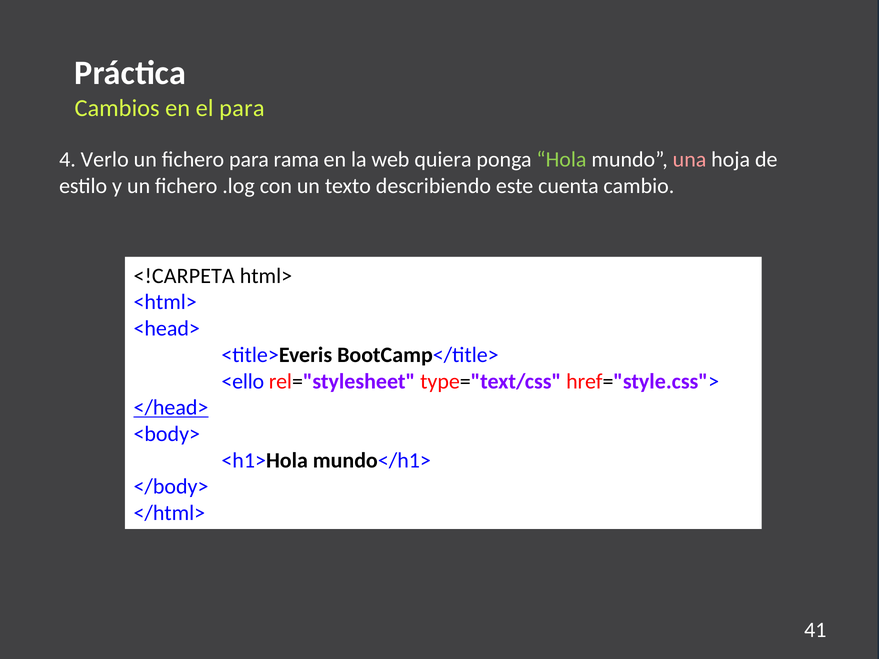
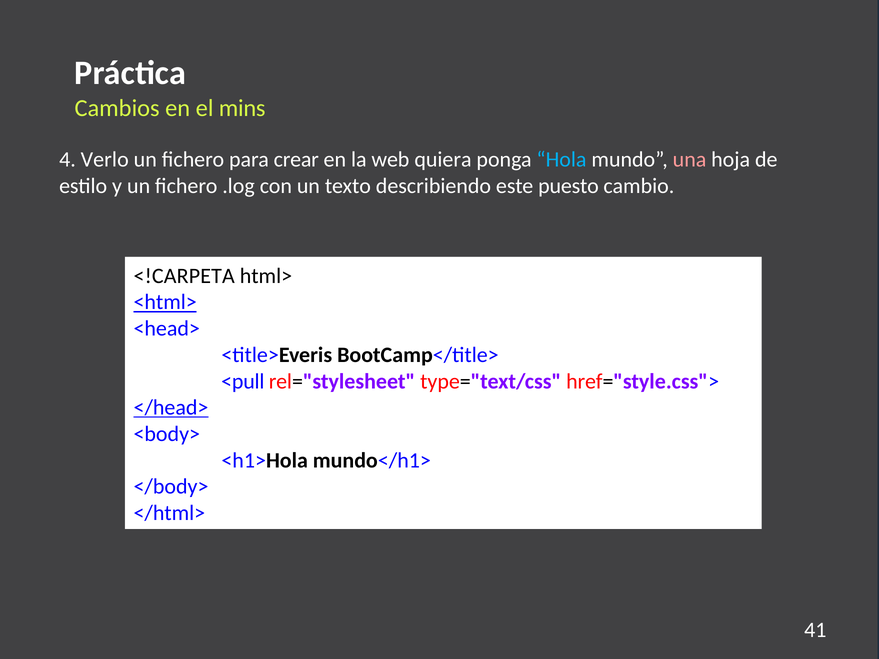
el para: para -> mins
rama: rama -> crear
Hola colour: light green -> light blue
cuenta: cuenta -> puesto
<html> underline: none -> present
<ello: <ello -> <pull
